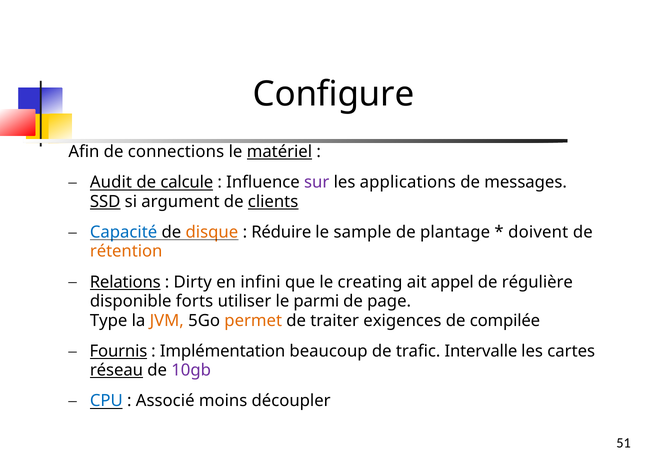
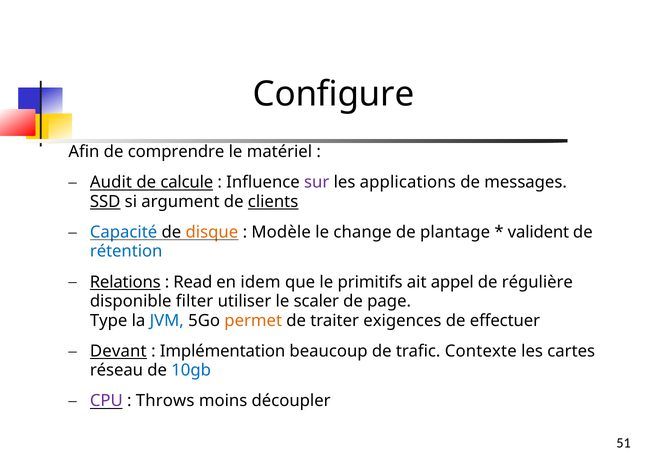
connections: connections -> comprendre
matériel underline: present -> none
Réduire: Réduire -> Modèle
sample: sample -> change
doivent: doivent -> valident
rétention colour: orange -> blue
Dirty: Dirty -> Read
infini: infini -> idem
creating: creating -> primitifs
forts: forts -> filter
parmi: parmi -> scaler
JVM colour: orange -> blue
compilée: compilée -> effectuer
Fournis: Fournis -> Devant
Intervalle: Intervalle -> Contexte
réseau underline: present -> none
10gb colour: purple -> blue
CPU colour: blue -> purple
Associé: Associé -> Throws
